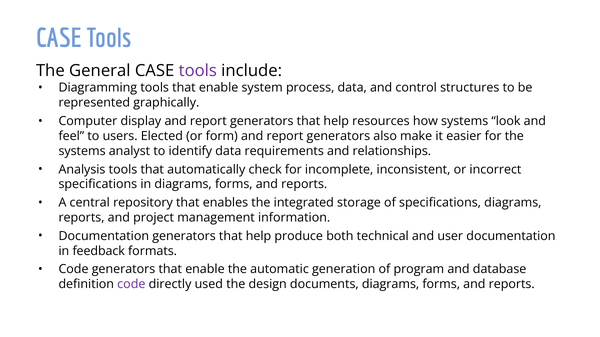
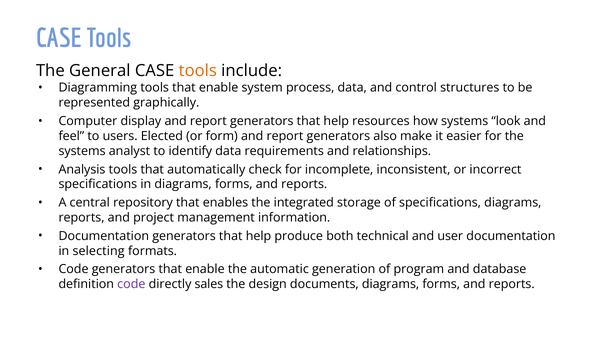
tools at (198, 71) colour: purple -> orange
feedback: feedback -> selecting
used: used -> sales
